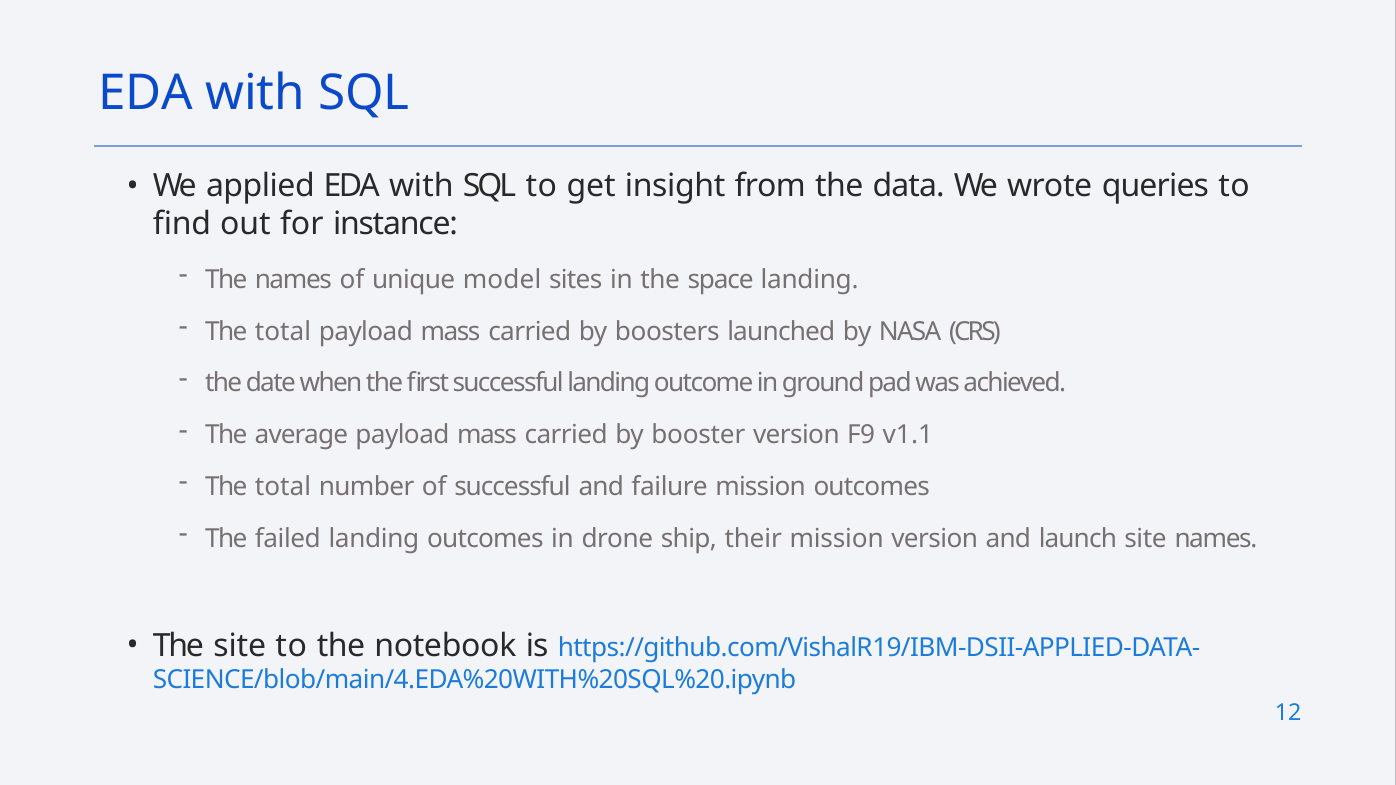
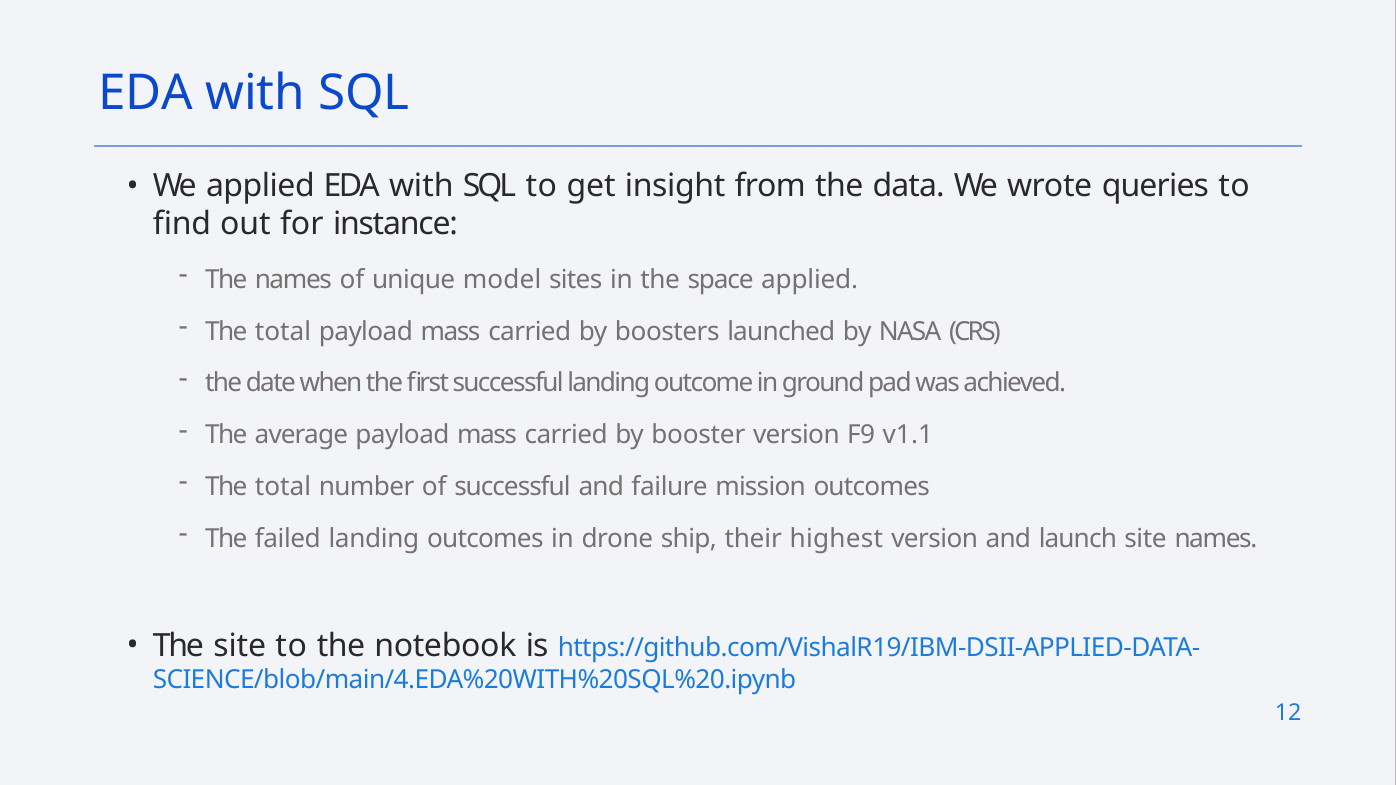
space landing: landing -> applied
their mission: mission -> highest
